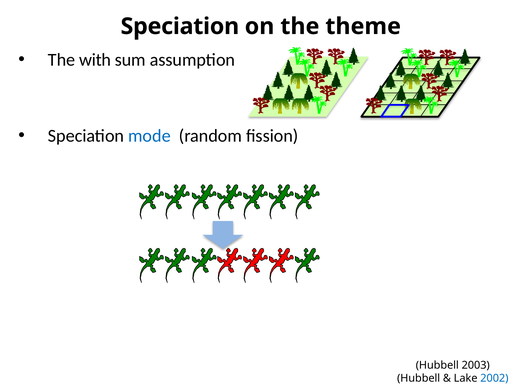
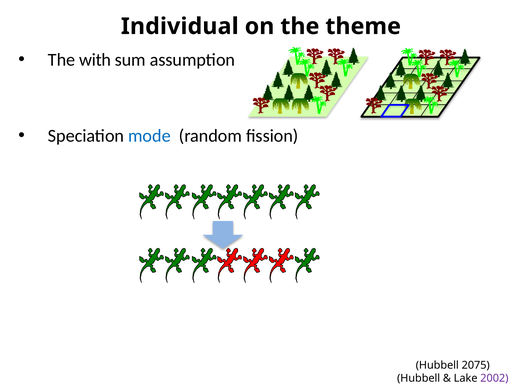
Speciation at (180, 26): Speciation -> Individual
2003: 2003 -> 2075
2002 colour: blue -> purple
